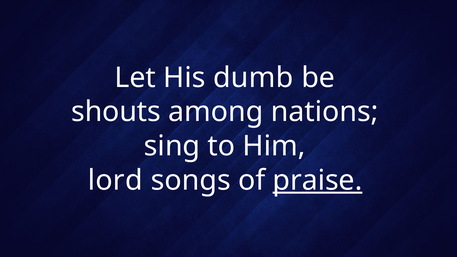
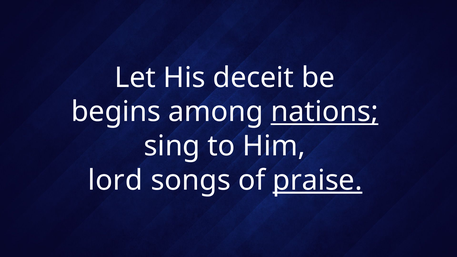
dumb: dumb -> deceit
shouts: shouts -> begins
nations underline: none -> present
